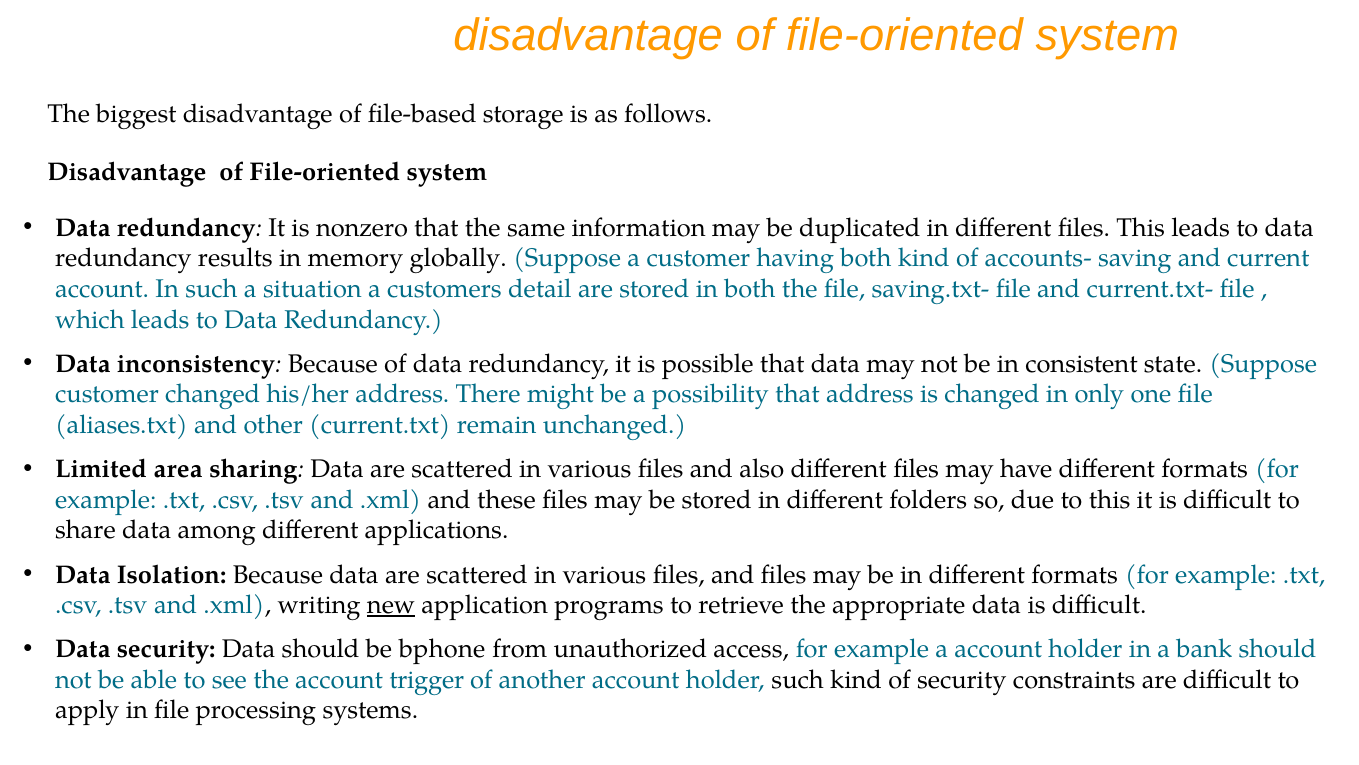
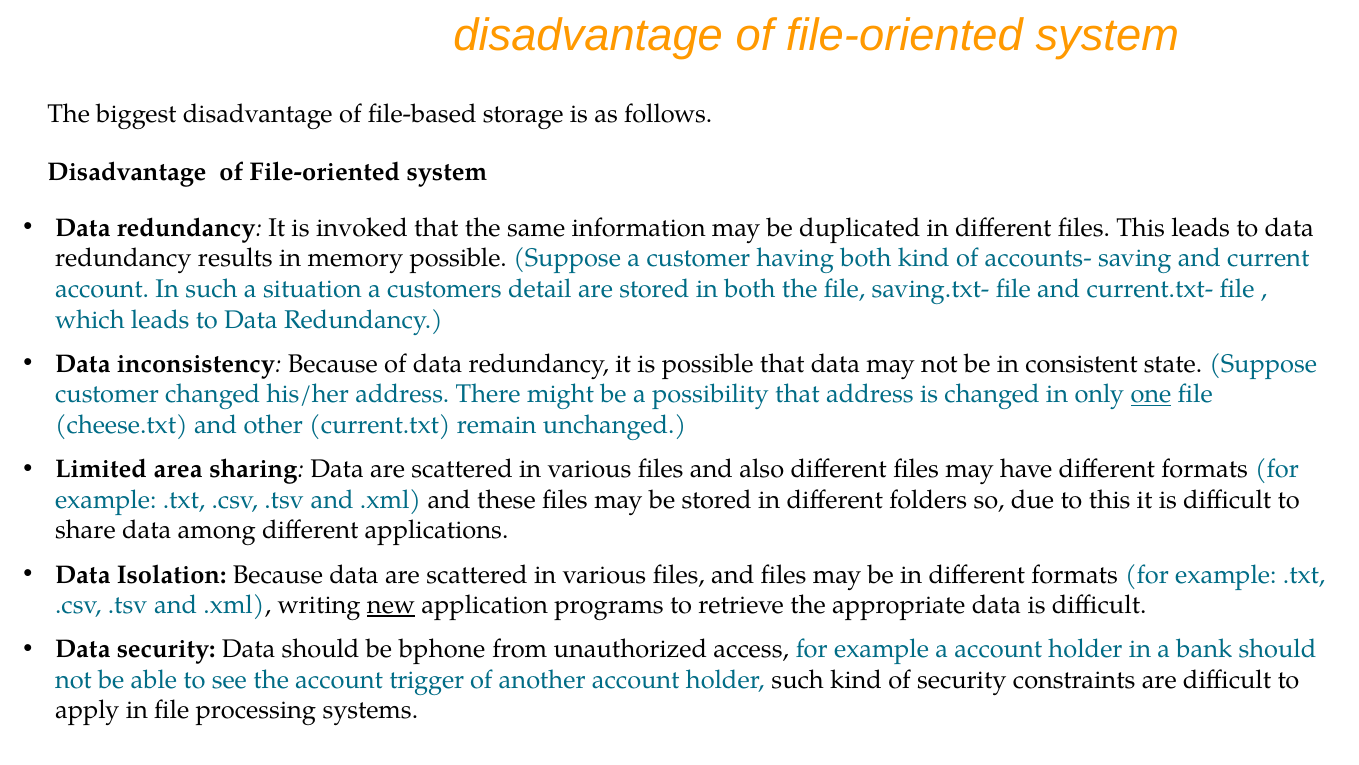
nonzero: nonzero -> invoked
memory globally: globally -> possible
one underline: none -> present
aliases.txt: aliases.txt -> cheese.txt
